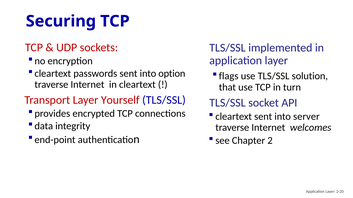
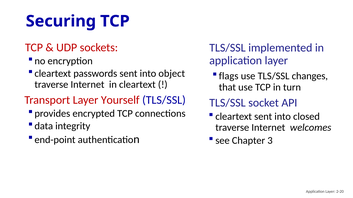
option: option -> object
solution: solution -> changes
server: server -> closed
2: 2 -> 3
